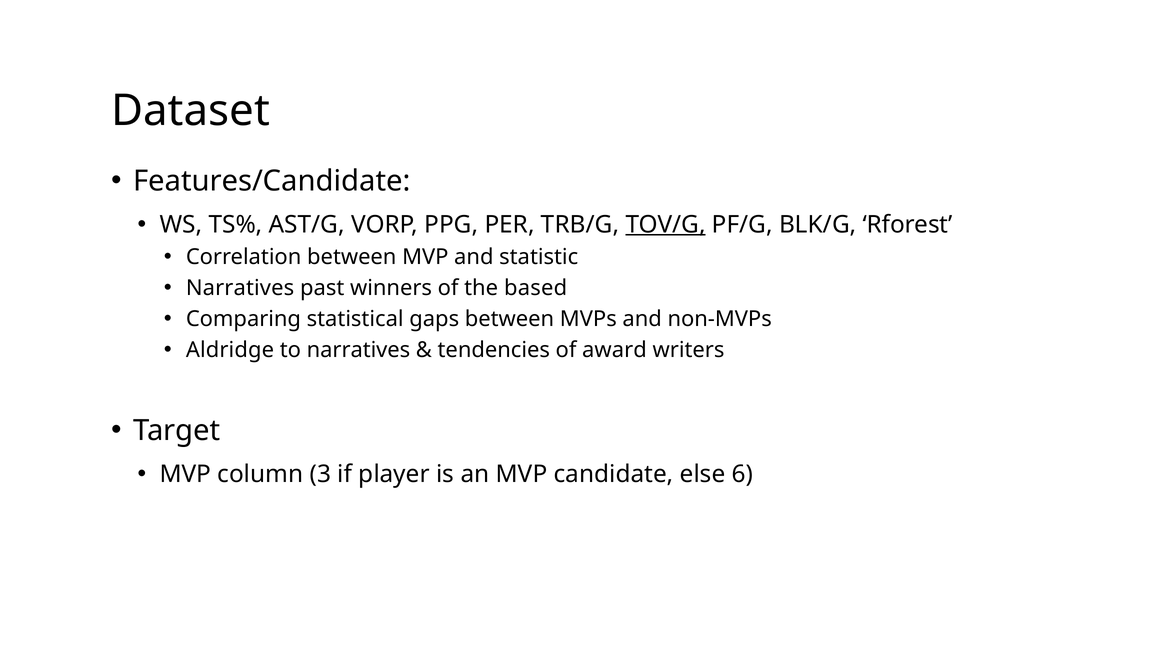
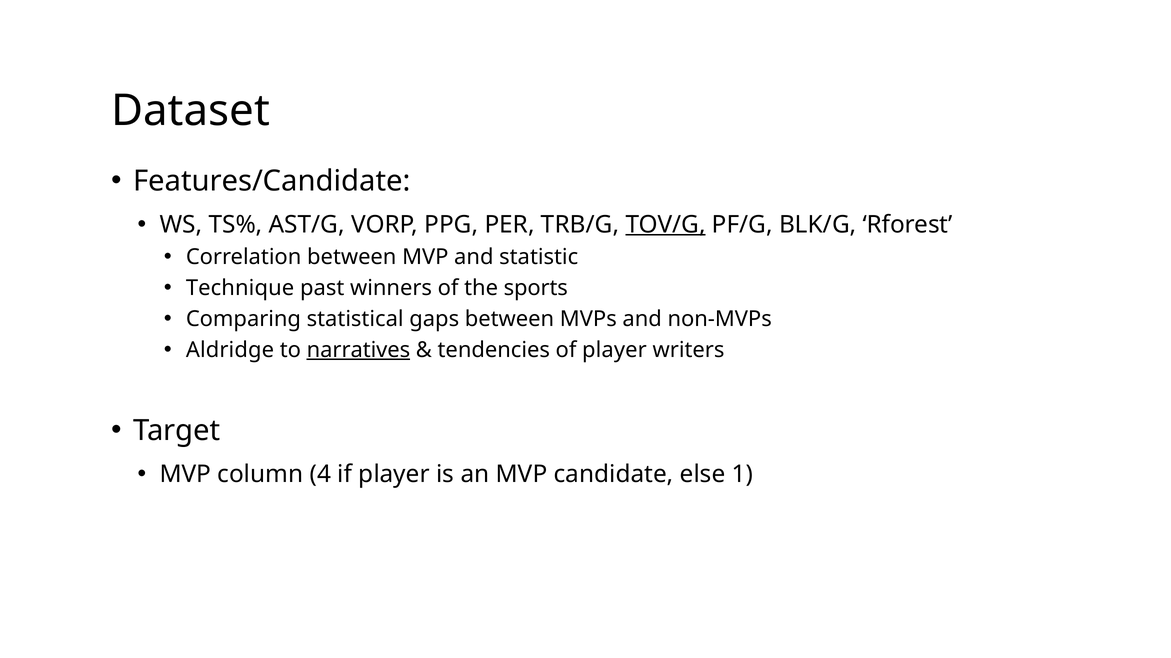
Narratives at (240, 288): Narratives -> Technique
based: based -> sports
narratives at (358, 350) underline: none -> present
of award: award -> player
3: 3 -> 4
6: 6 -> 1
